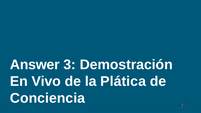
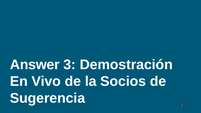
Plática: Plática -> Socios
Conciencia: Conciencia -> Sugerencia
